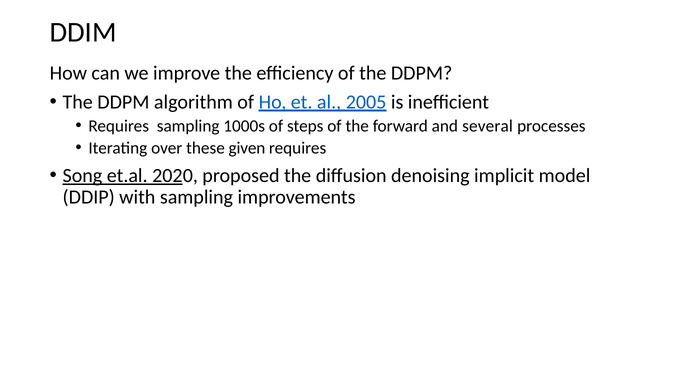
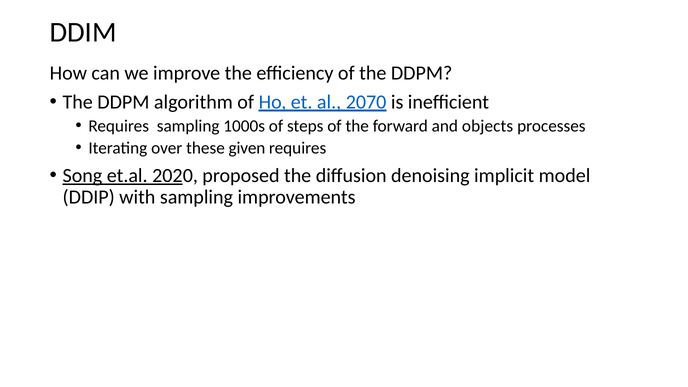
2005: 2005 -> 2070
several: several -> objects
